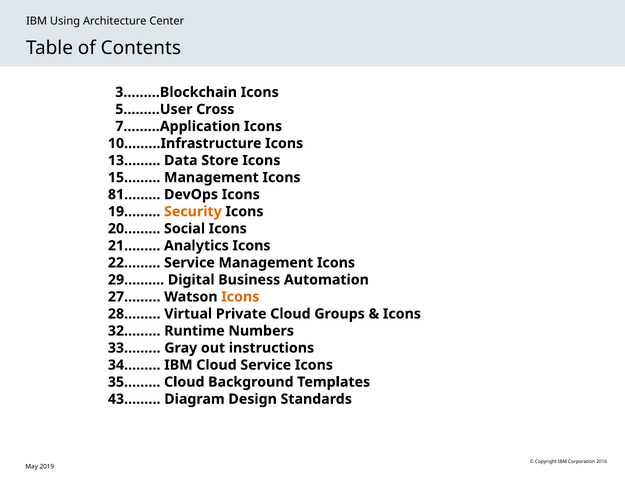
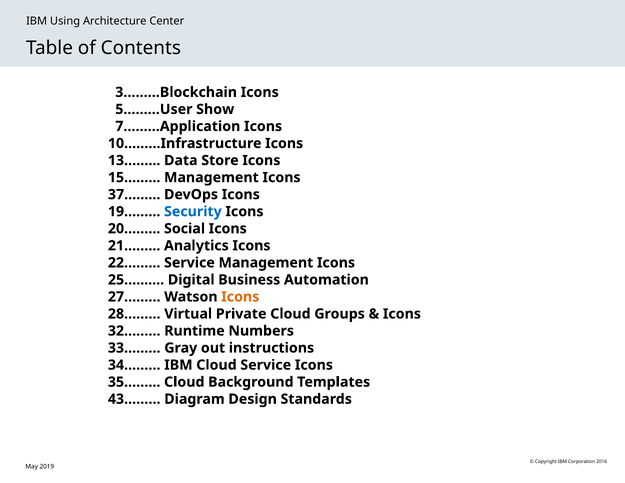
Cross: Cross -> Show
81……: 81…… -> 37……
Security colour: orange -> blue
29…: 29… -> 25…
